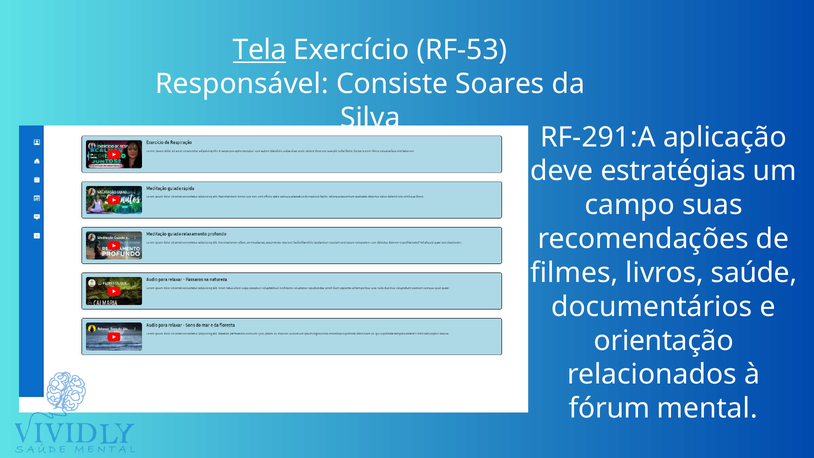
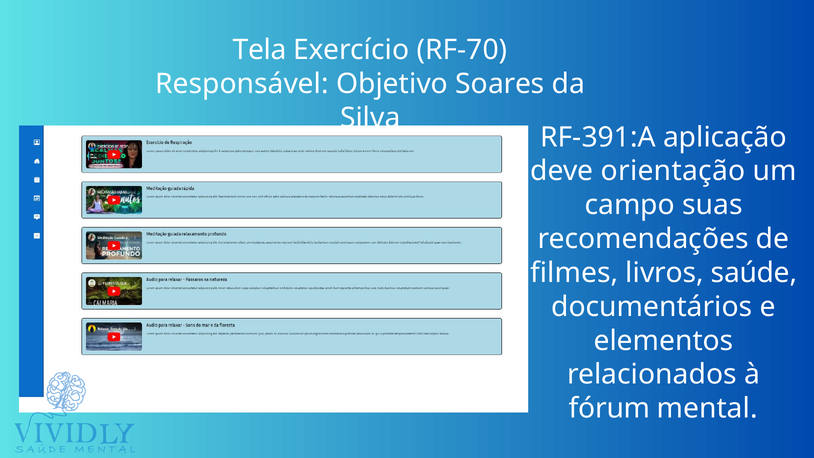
Tela underline: present -> none
RF-53: RF-53 -> RF-70
Consiste: Consiste -> Objetivo
RF-291:A: RF-291:A -> RF-391:A
estratégias: estratégias -> orientação
orientação: orientação -> elementos
